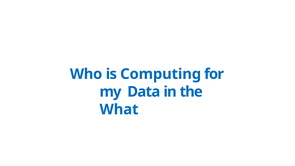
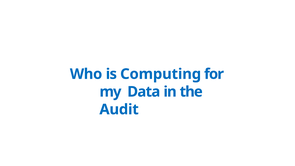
What: What -> Audit
